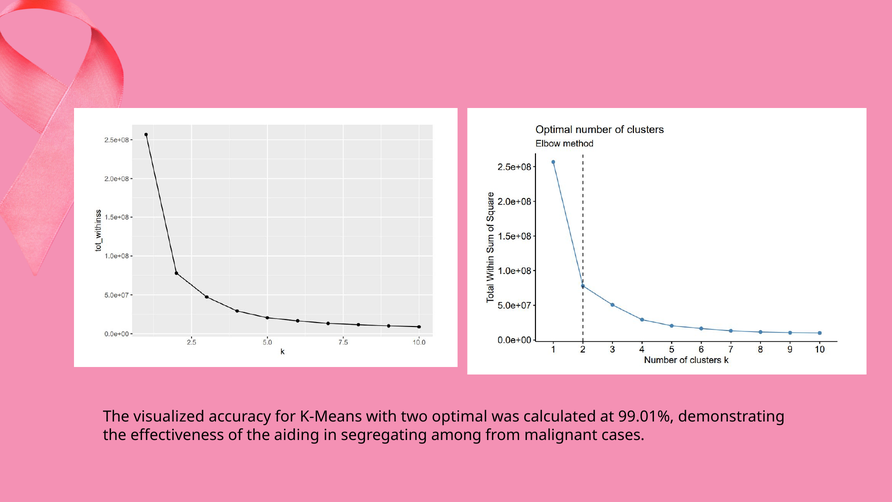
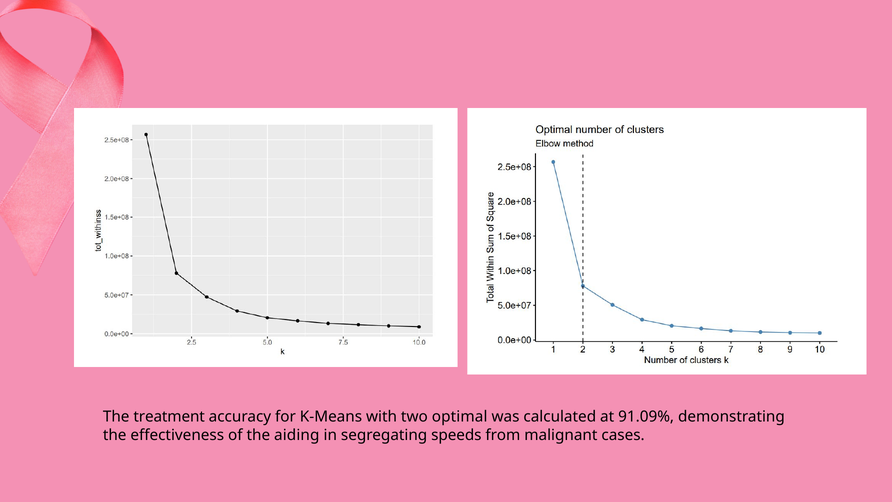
visualized: visualized -> treatment
99.01%: 99.01% -> 91.09%
among: among -> speeds
